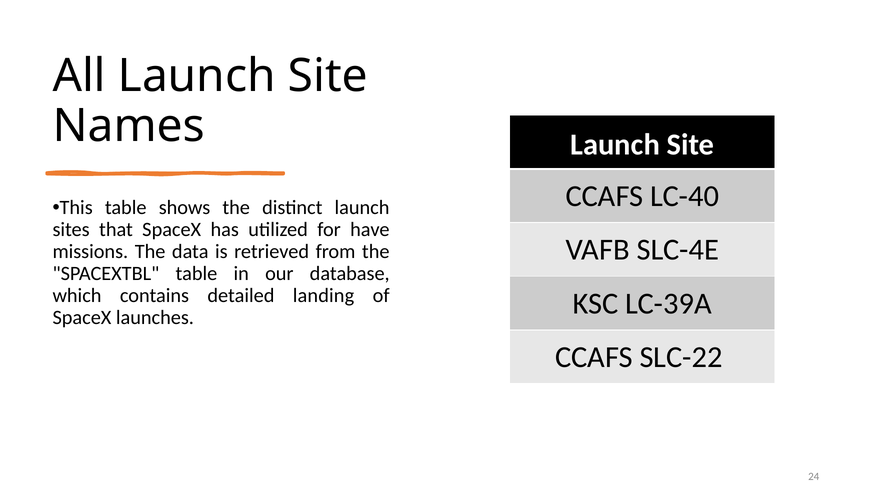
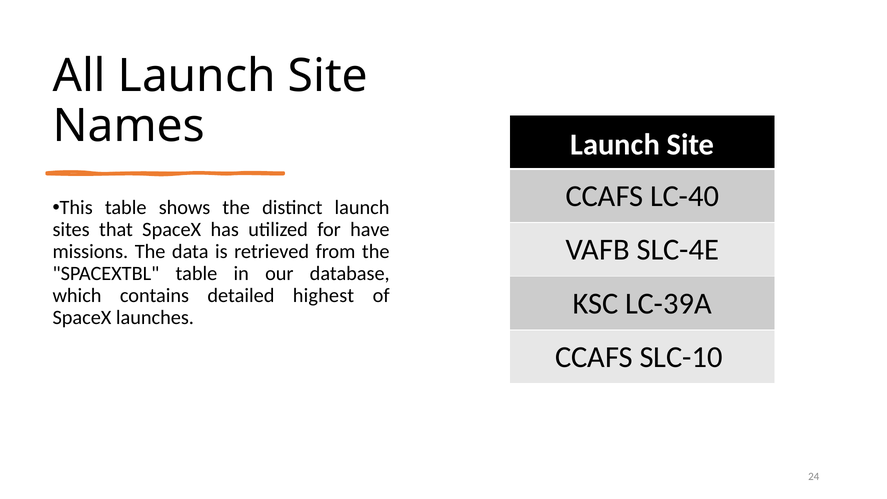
landing: landing -> highest
SLC-22: SLC-22 -> SLC-10
